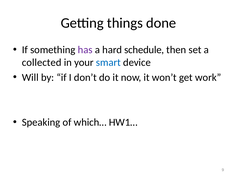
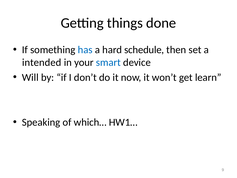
has colour: purple -> blue
collected: collected -> intended
work: work -> learn
